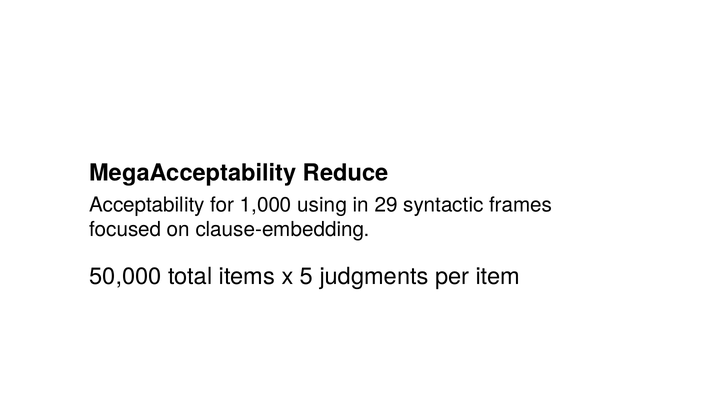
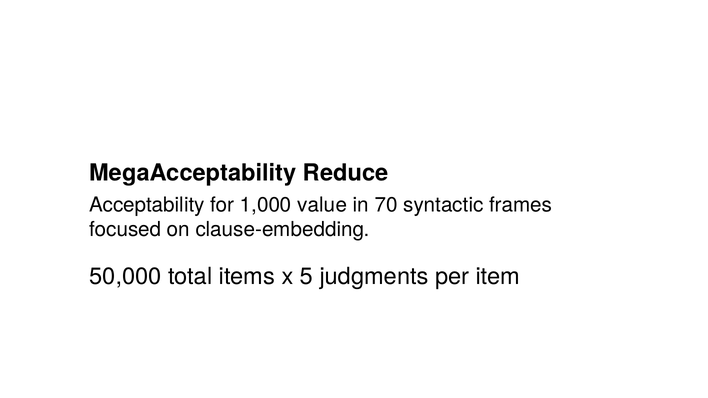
using: using -> value
29: 29 -> 70
